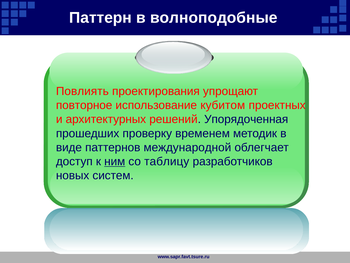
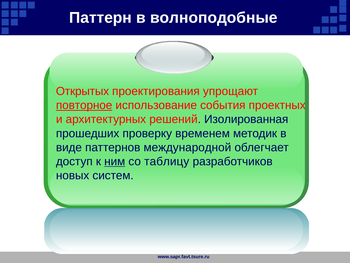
Повлиять: Повлиять -> Открытых
повторное underline: none -> present
кубитом: кубитом -> события
Упорядоченная: Упорядоченная -> Изолированная
